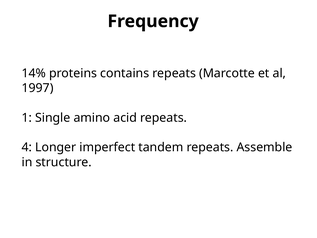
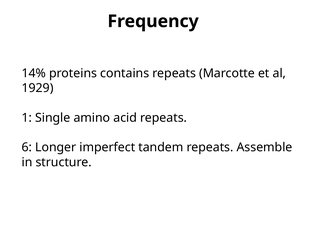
1997: 1997 -> 1929
4: 4 -> 6
